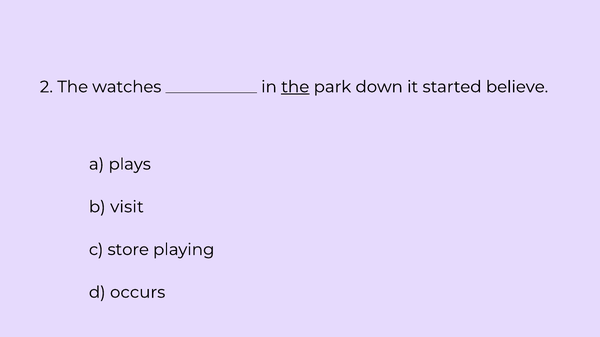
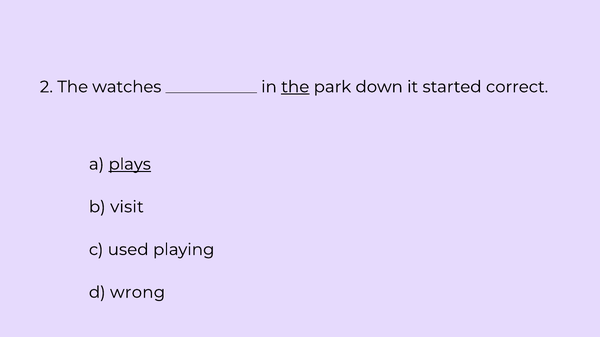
believe: believe -> correct
plays underline: none -> present
store: store -> used
occurs: occurs -> wrong
